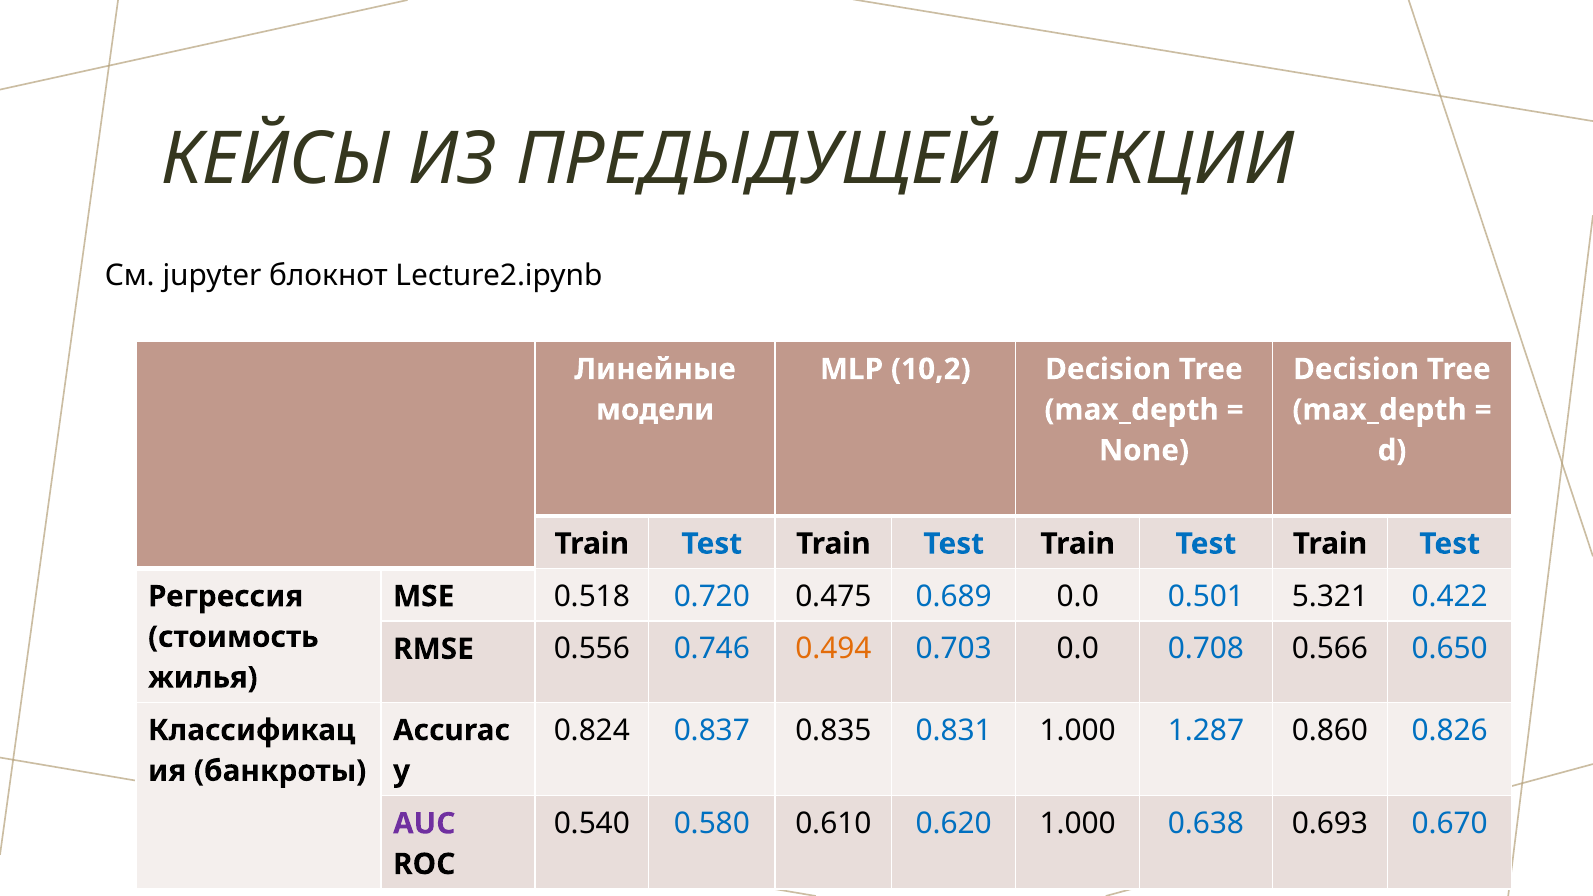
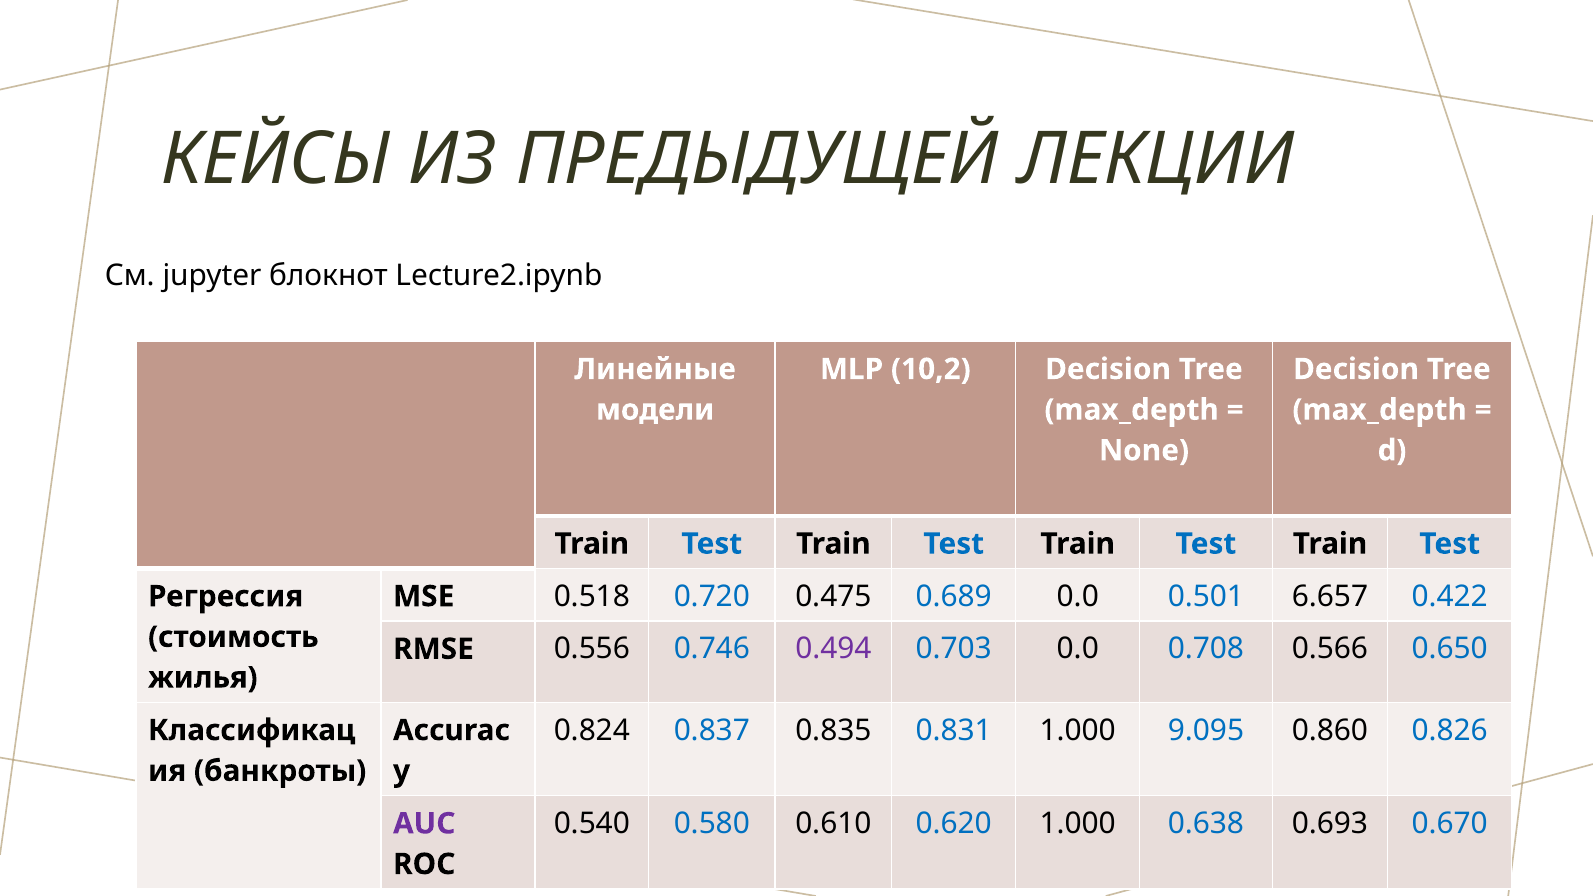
5.321: 5.321 -> 6.657
0.494 colour: orange -> purple
1.287: 1.287 -> 9.095
